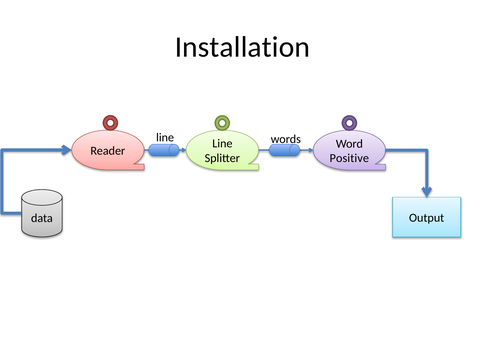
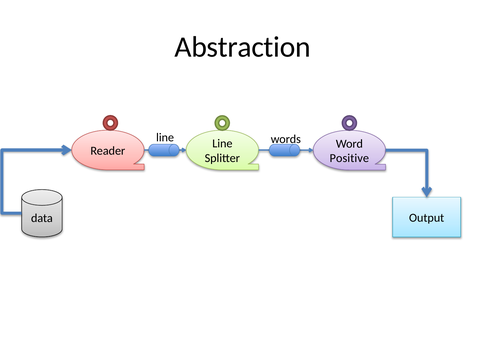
Installation: Installation -> Abstraction
